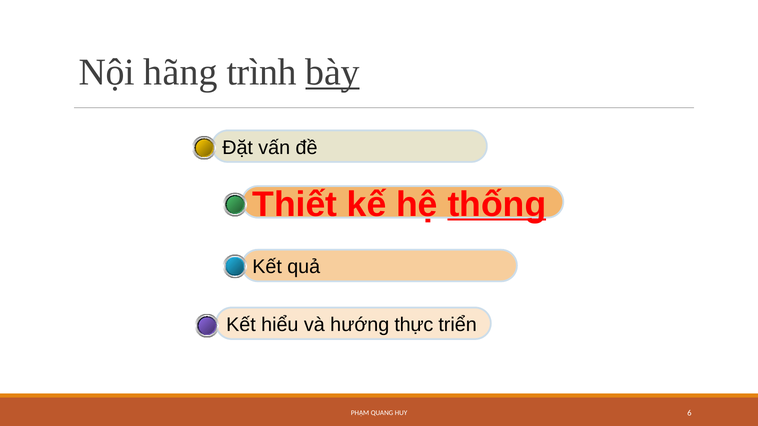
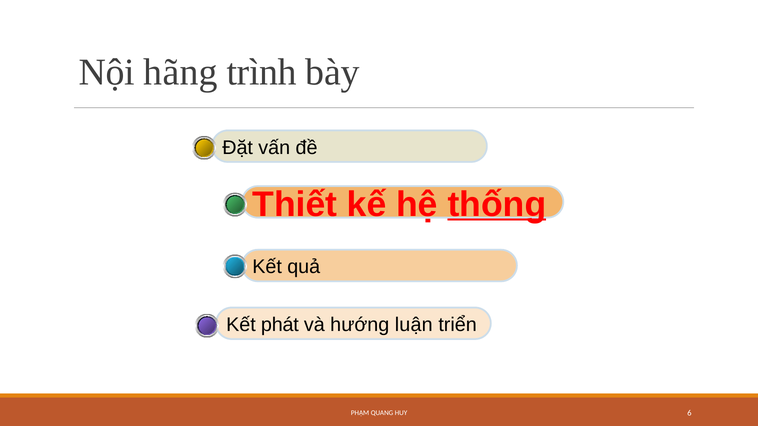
bày underline: present -> none
hiểu: hiểu -> phát
thực: thực -> luận
